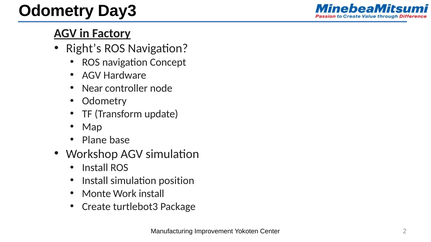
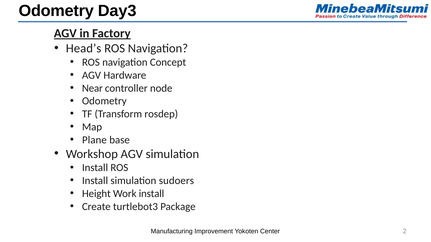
Right’s: Right’s -> Head’s
update: update -> rosdep
position: position -> sudoers
Monte: Monte -> Height
